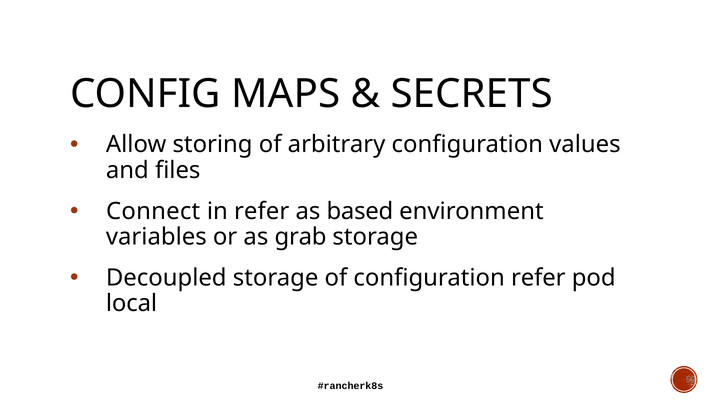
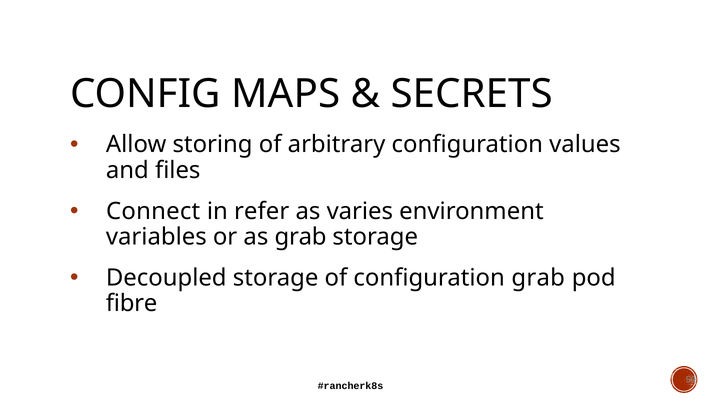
based: based -> varies
configuration refer: refer -> grab
local: local -> fibre
